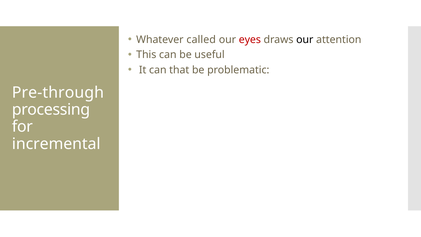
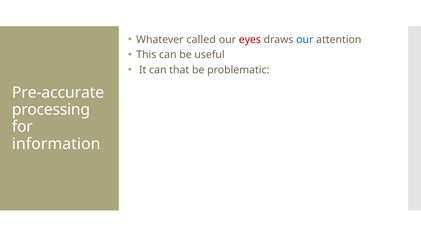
our at (305, 40) colour: black -> blue
Pre-through: Pre-through -> Pre-accurate
incremental: incremental -> information
